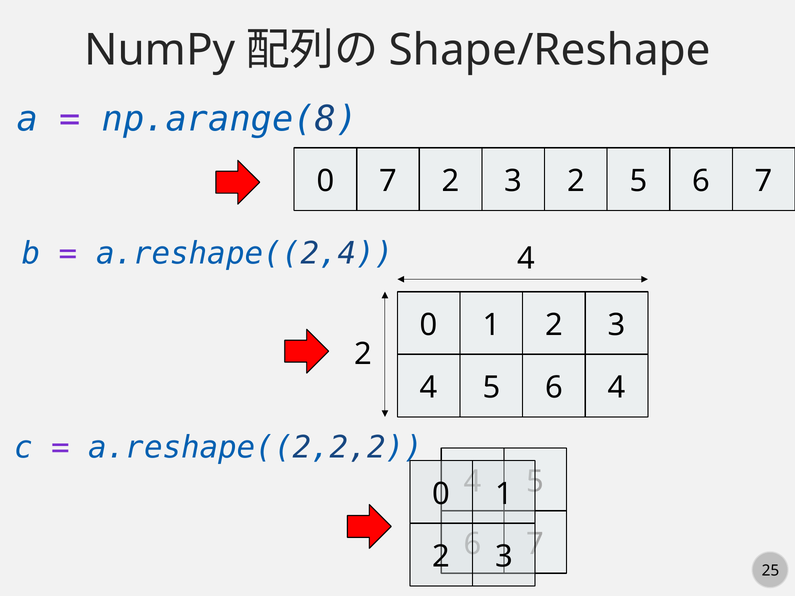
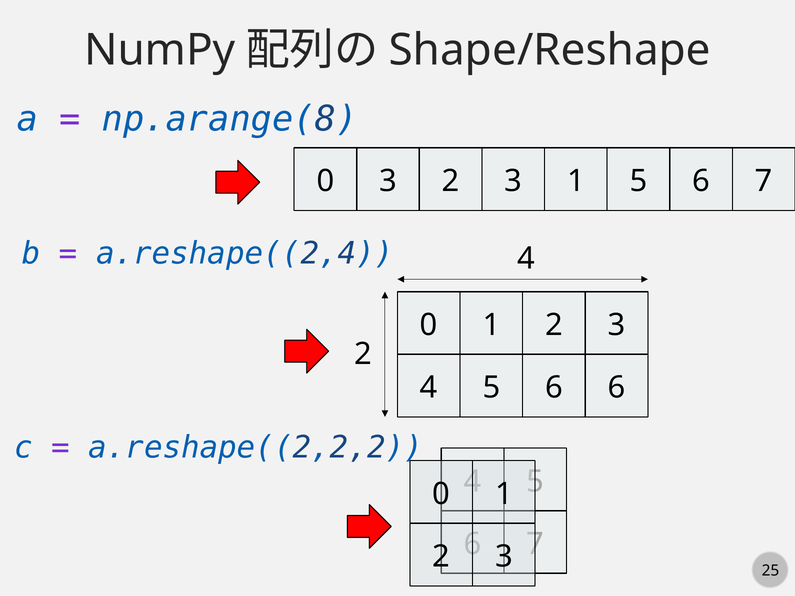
0 7: 7 -> 3
2 at (576, 181): 2 -> 1
6 4: 4 -> 6
